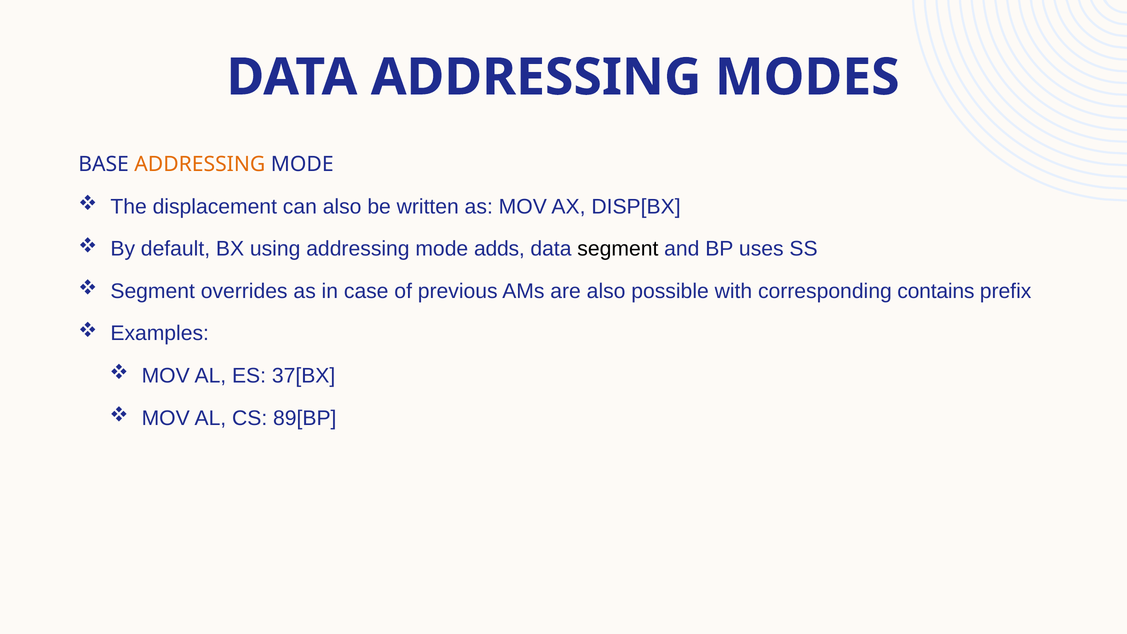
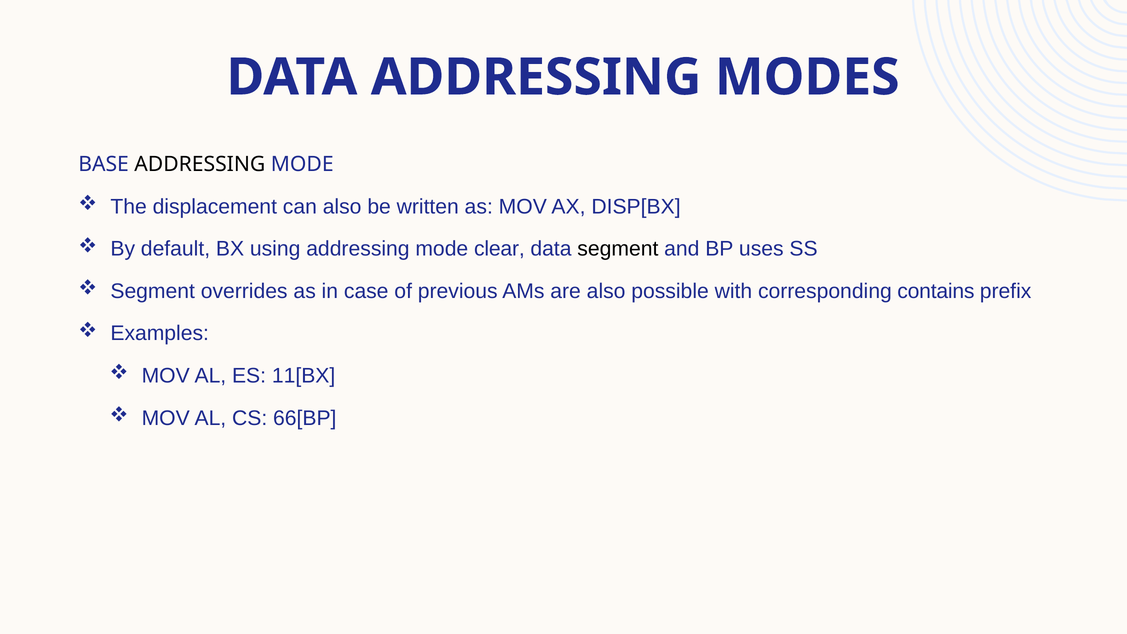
ADDRESSING at (200, 164) colour: orange -> black
adds: adds -> clear
37[BX: 37[BX -> 11[BX
89[BP: 89[BP -> 66[BP
